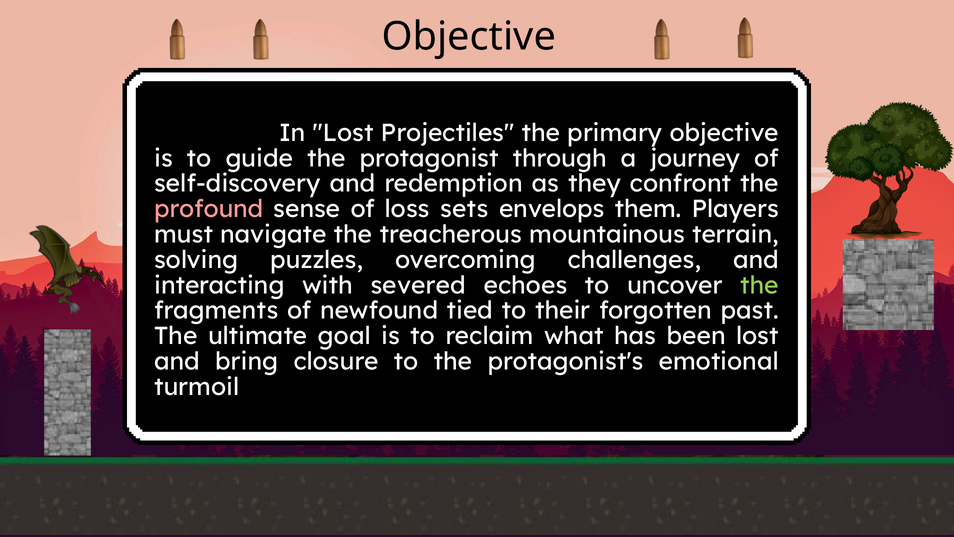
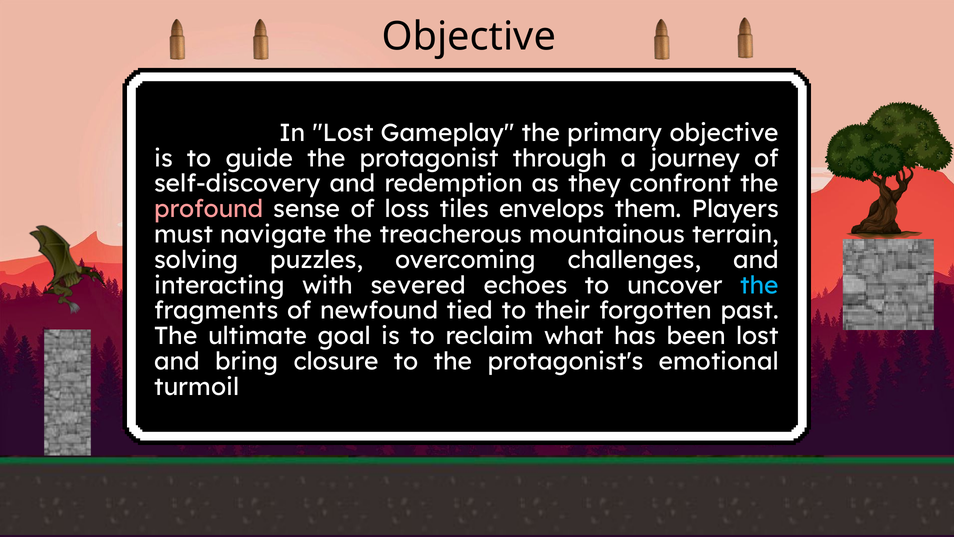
Projectiles: Projectiles -> Gameplay
sets: sets -> tiles
the at (760, 285) colour: light green -> light blue
